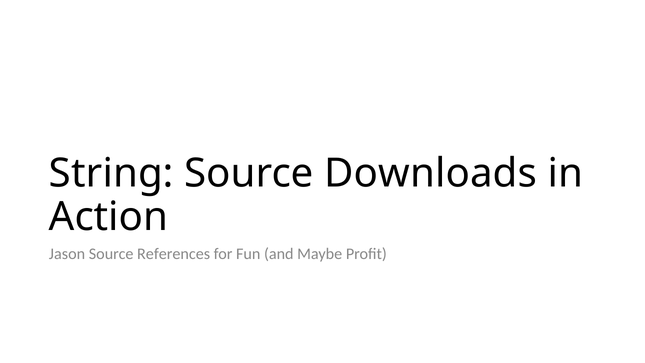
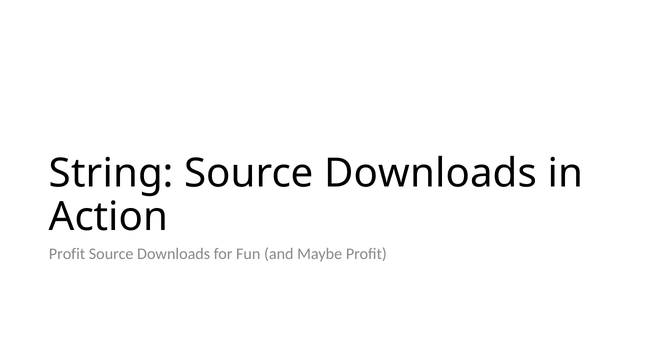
Jason at (67, 254): Jason -> Profit
References at (174, 254): References -> Downloads
